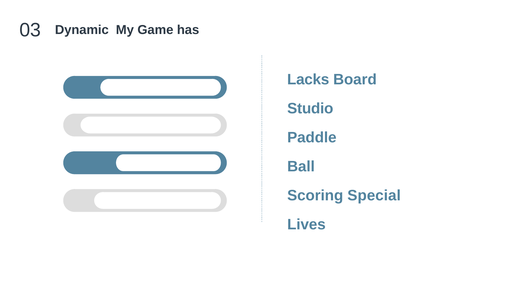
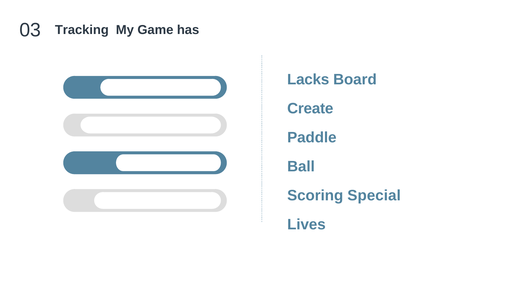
Dynamic: Dynamic -> Tracking
Studio: Studio -> Create
